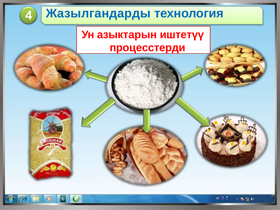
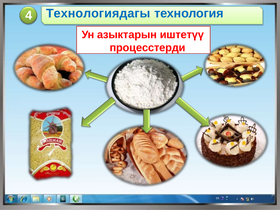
Жазылгандарды: Жазылгандарды -> Технологиядагы
